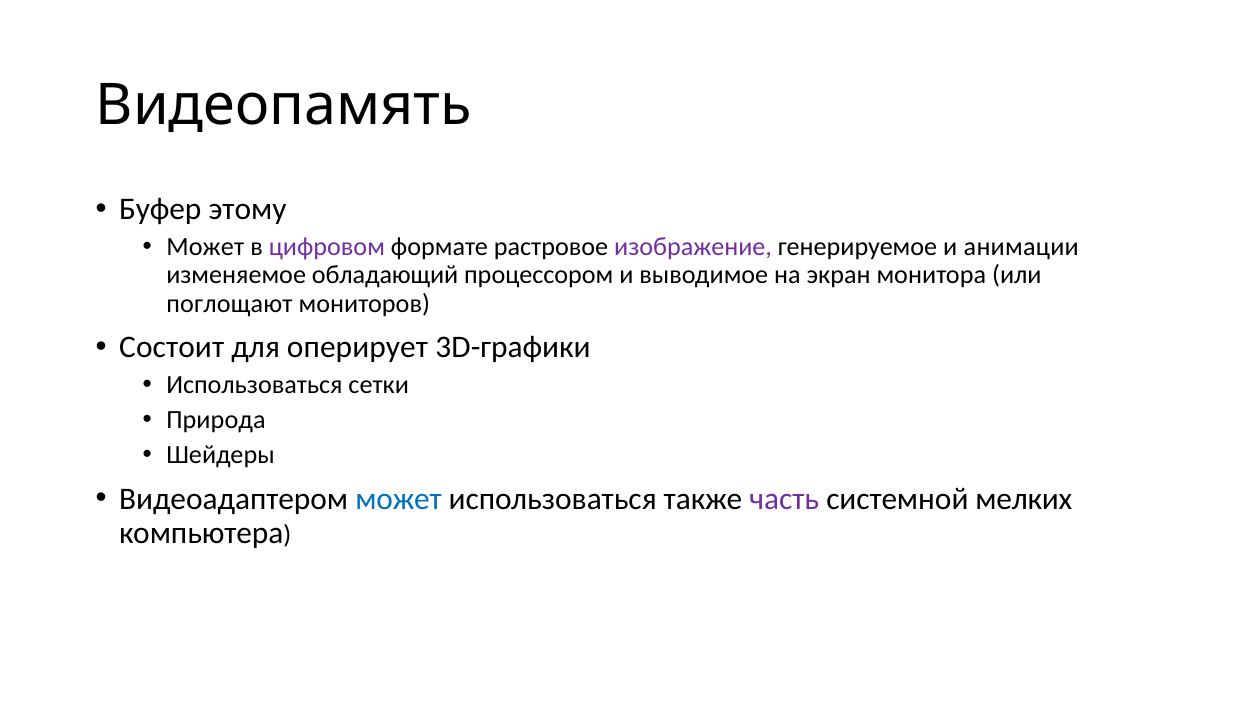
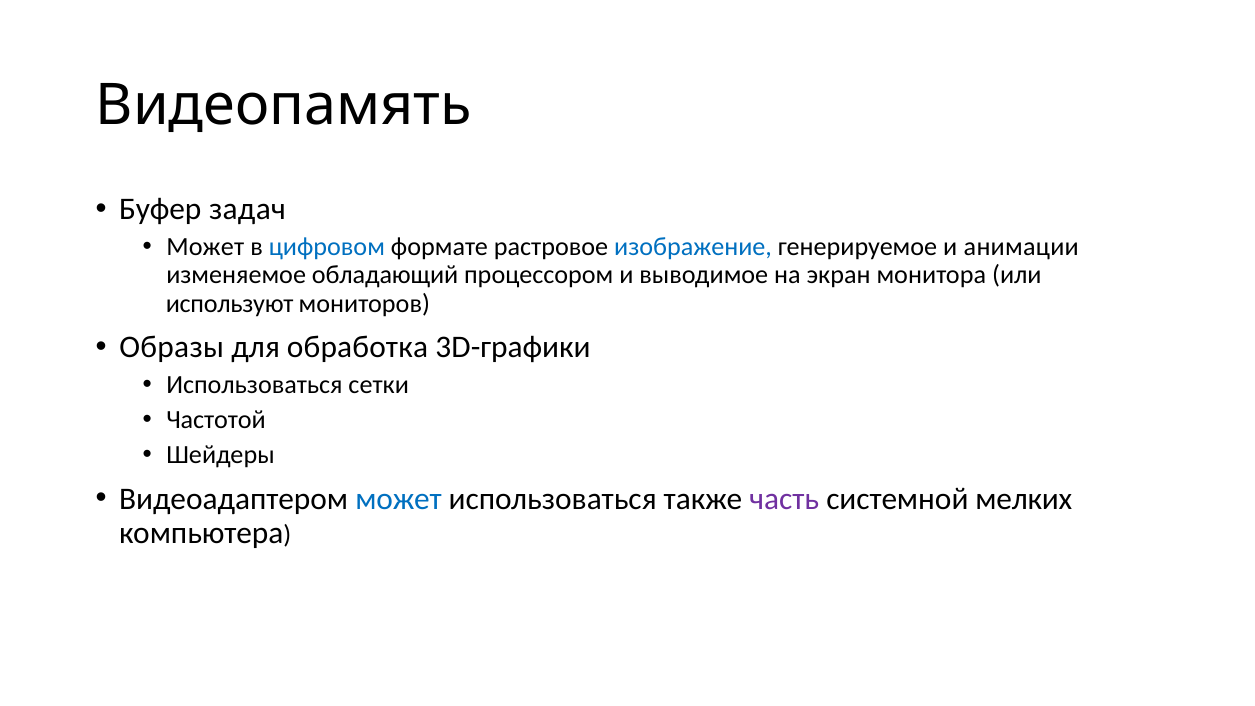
этому: этому -> задач
цифровом colour: purple -> blue
изображение colour: purple -> blue
поглощают: поглощают -> используют
Состоит: Состоит -> Образы
оперирует: оперирует -> обработка
Природа: Природа -> Частотой
